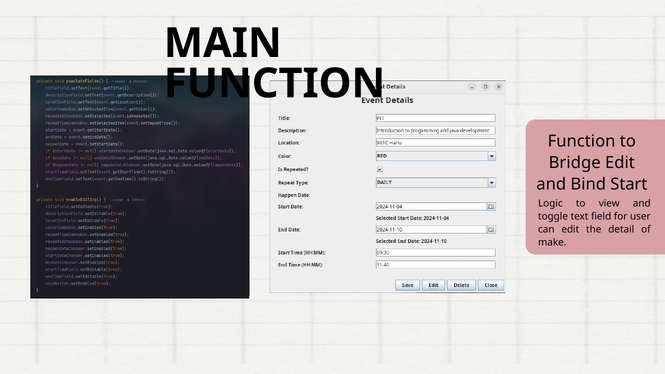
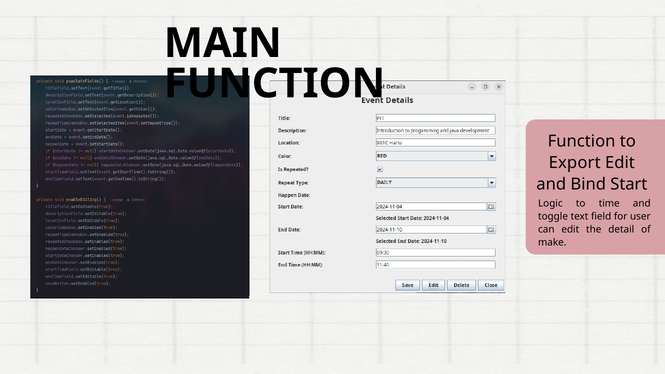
Bridge: Bridge -> Export
view: view -> time
